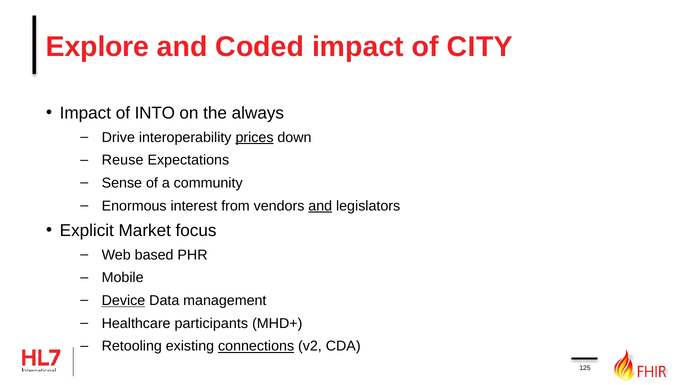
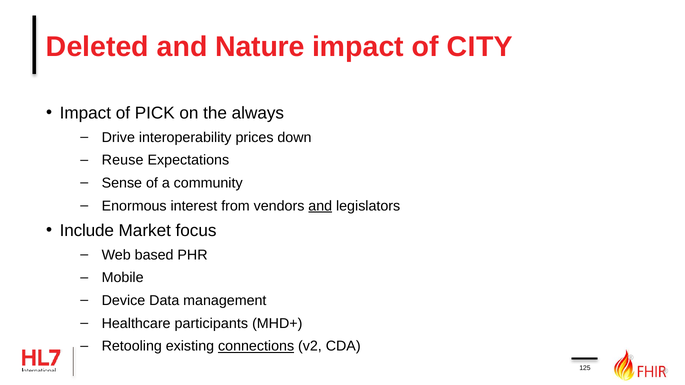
Explore: Explore -> Deleted
Coded: Coded -> Nature
INTO: INTO -> PICK
prices underline: present -> none
Explicit: Explicit -> Include
Device underline: present -> none
